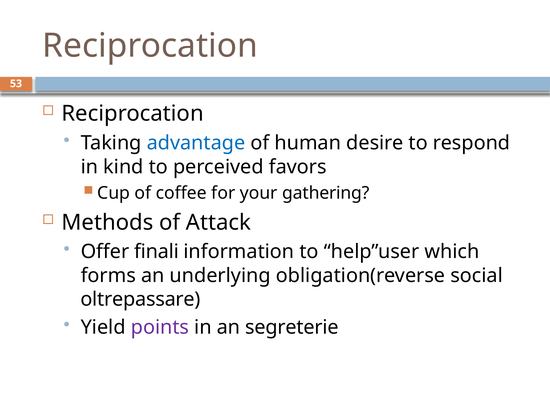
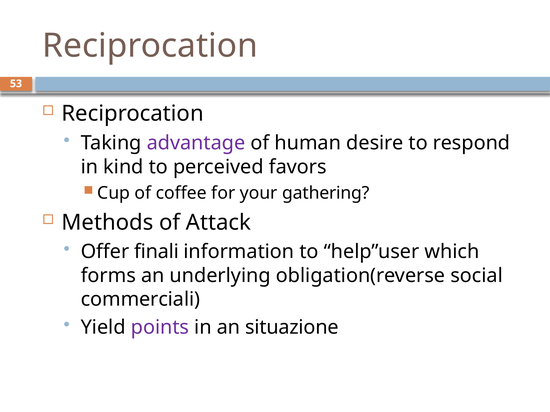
advantage colour: blue -> purple
oltrepassare: oltrepassare -> commerciali
segreterie: segreterie -> situazione
